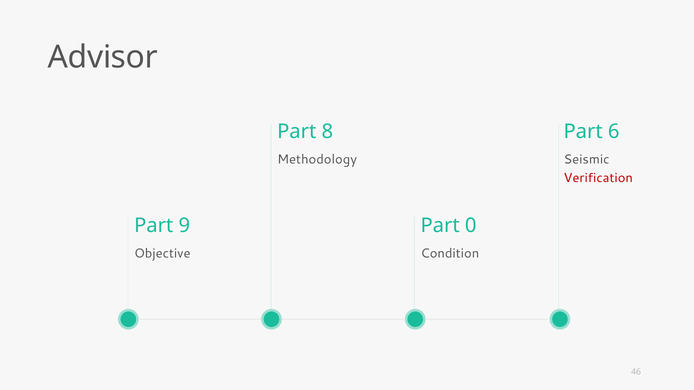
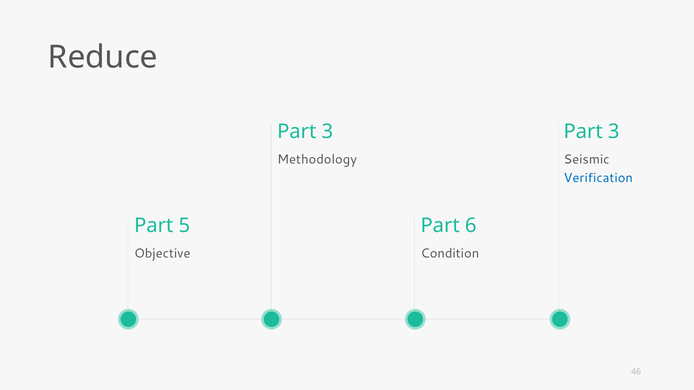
Advisor: Advisor -> Reduce
8 at (327, 131): 8 -> 3
6 at (614, 131): 6 -> 3
Verification colour: red -> blue
9: 9 -> 5
0: 0 -> 6
